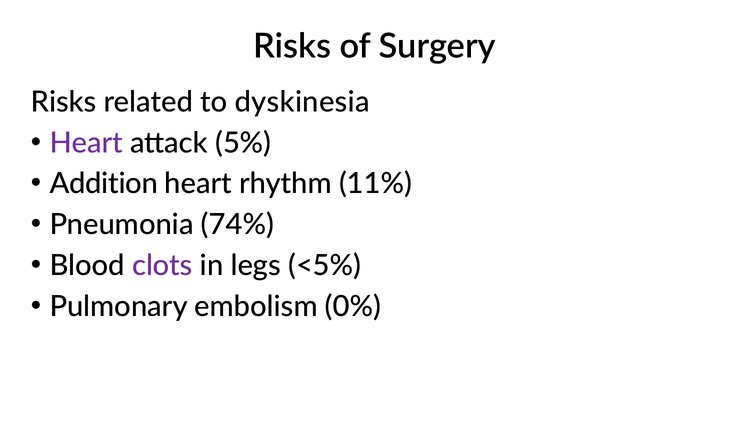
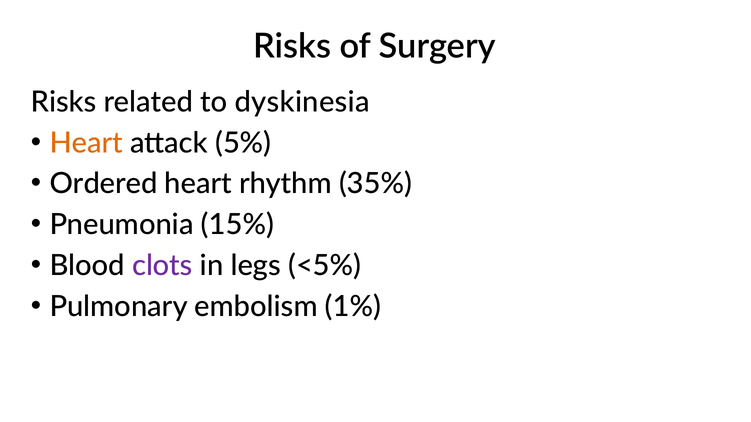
Heart at (86, 143) colour: purple -> orange
Addition: Addition -> Ordered
11%: 11% -> 35%
74%: 74% -> 15%
0%: 0% -> 1%
